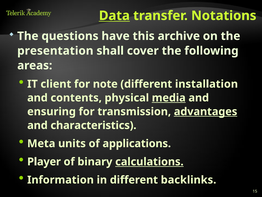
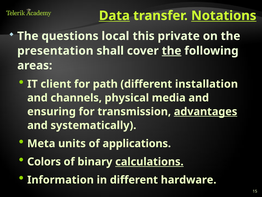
Notations underline: none -> present
have: have -> local
archive: archive -> private
the at (172, 51) underline: none -> present
note: note -> path
contents: contents -> channels
media underline: present -> none
characteristics: characteristics -> systematically
Player: Player -> Colors
backlinks: backlinks -> hardware
